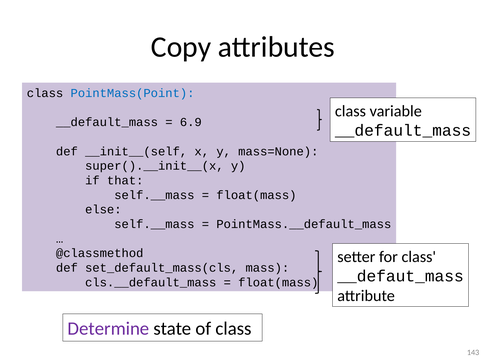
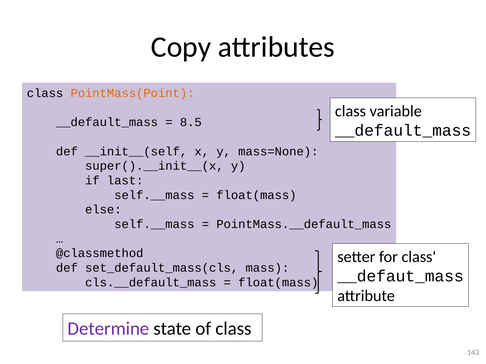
PointMass(Point colour: blue -> orange
6.9: 6.9 -> 8.5
that: that -> last
